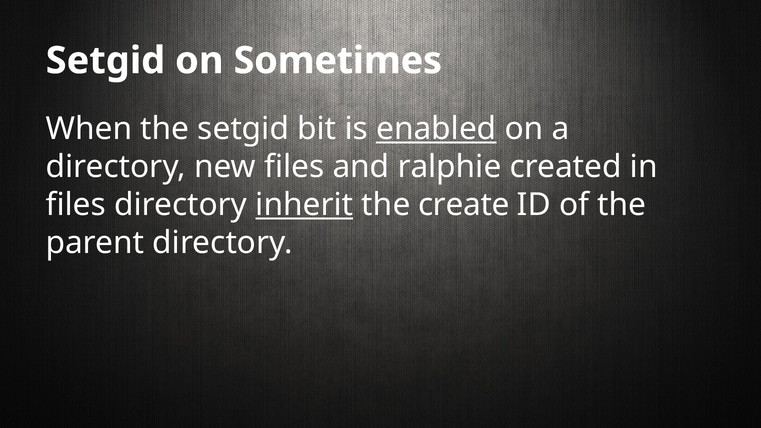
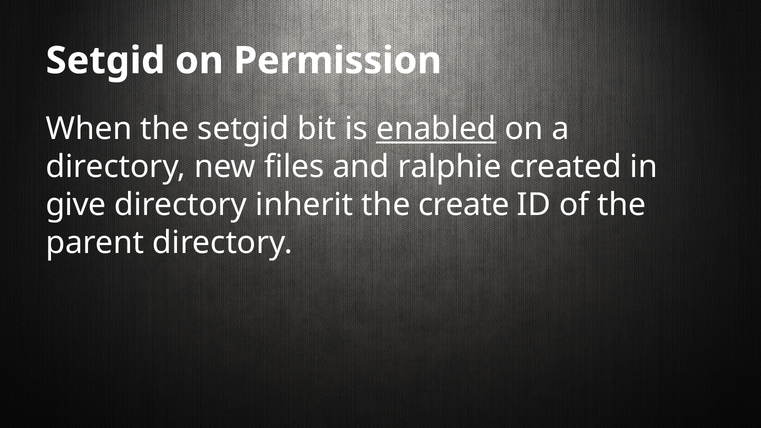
Sometimes: Sometimes -> Permission
files at (76, 205): files -> give
inherit underline: present -> none
